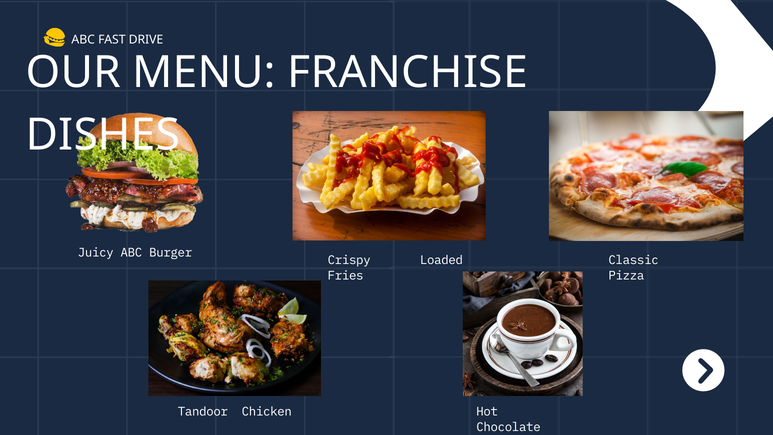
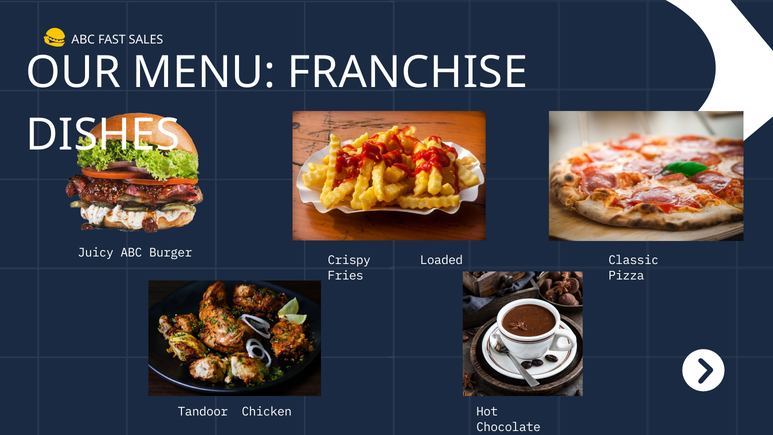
DRIVE: DRIVE -> SALES
